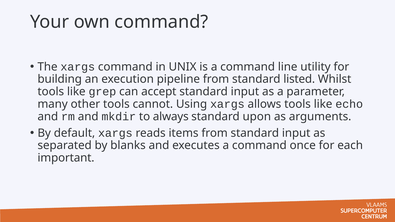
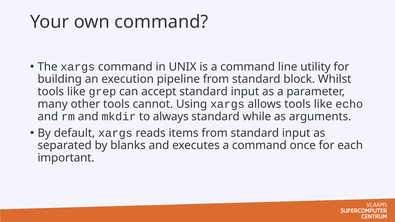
listed: listed -> block
upon: upon -> while
